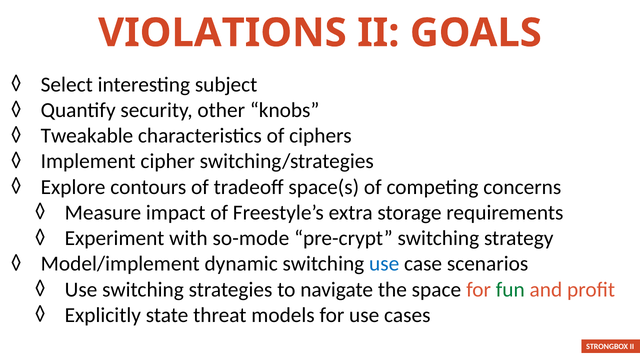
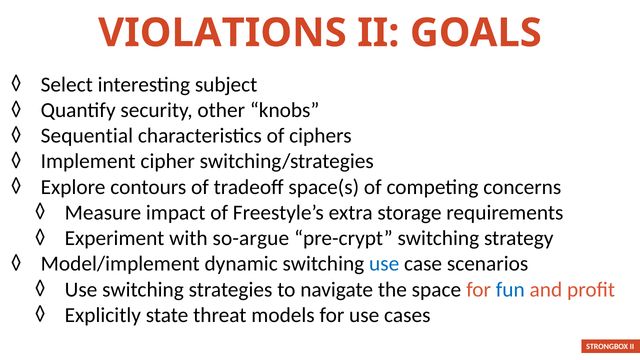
Tweakable: Tweakable -> Sequential
so-mode: so-mode -> so-argue
fun colour: green -> blue
